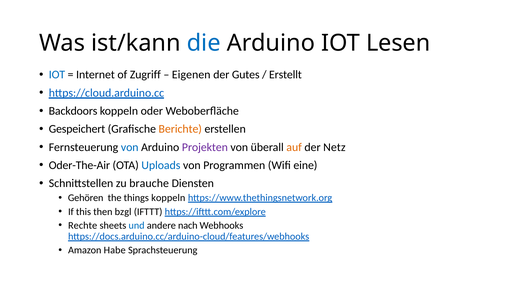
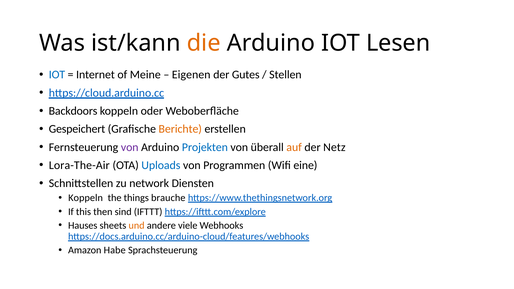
die colour: blue -> orange
Zugriff: Zugriff -> Meine
Erstellt: Erstellt -> Stellen
von at (130, 147) colour: blue -> purple
Projekten colour: purple -> blue
Oder-The-Air: Oder-The-Air -> Lora-The-Air
brauche: brauche -> network
Gehören at (86, 198): Gehören -> Koppeln
things koppeln: koppeln -> brauche
bzgl: bzgl -> sind
Rechte: Rechte -> Hauses
und colour: blue -> orange
nach: nach -> viele
